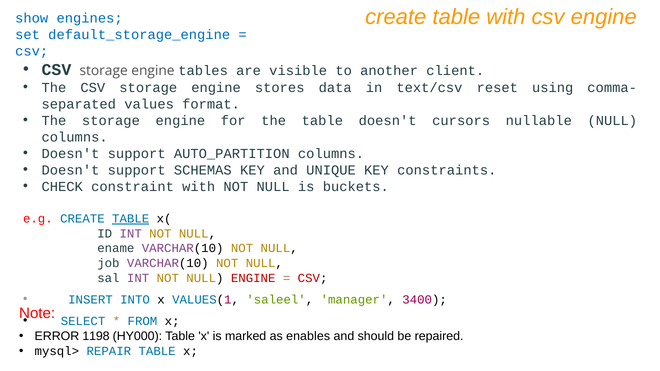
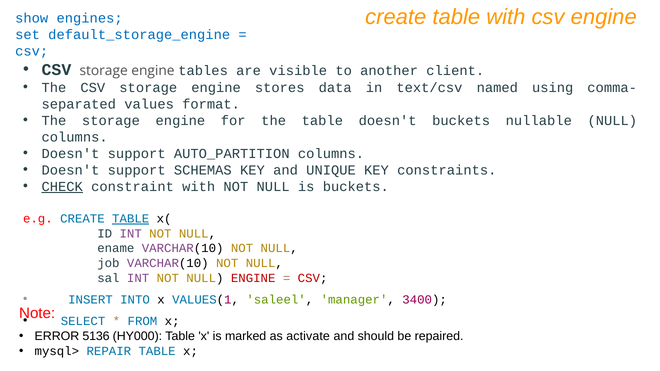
reset: reset -> named
doesn't cursors: cursors -> buckets
CHECK underline: none -> present
1198: 1198 -> 5136
enables: enables -> activate
